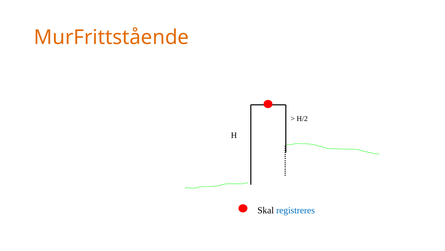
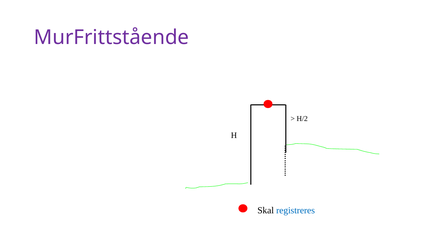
MurFrittstående colour: orange -> purple
